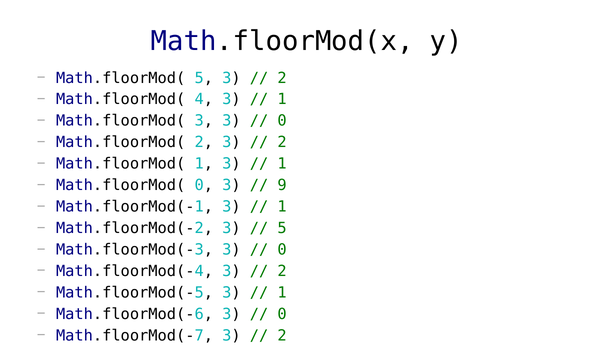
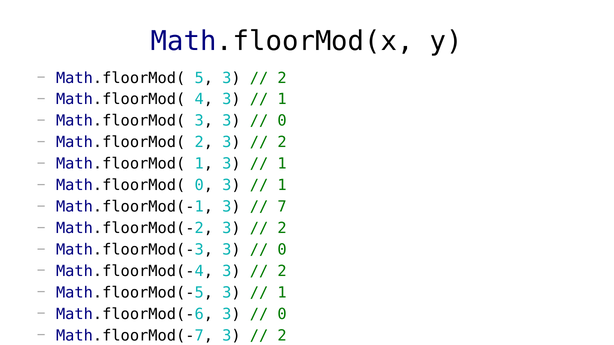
9 at (282, 185): 9 -> 1
1 at (282, 207): 1 -> 7
5 at (282, 228): 5 -> 2
